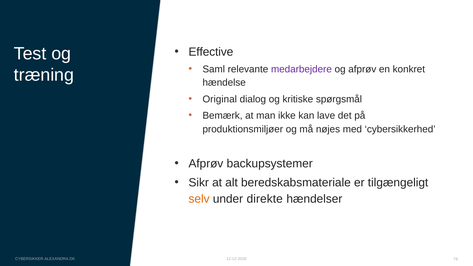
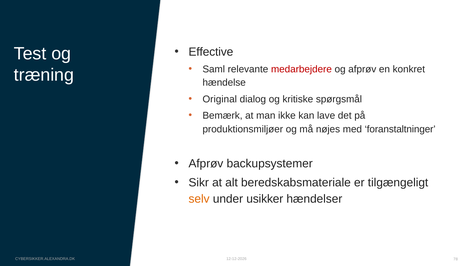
medarbejdere colour: purple -> red
cybersikkerhed: cybersikkerhed -> foranstaltninger
direkte: direkte -> usikker
